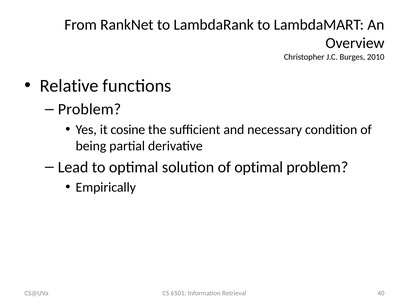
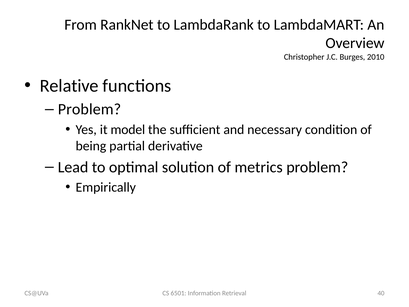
cosine: cosine -> model
of optimal: optimal -> metrics
